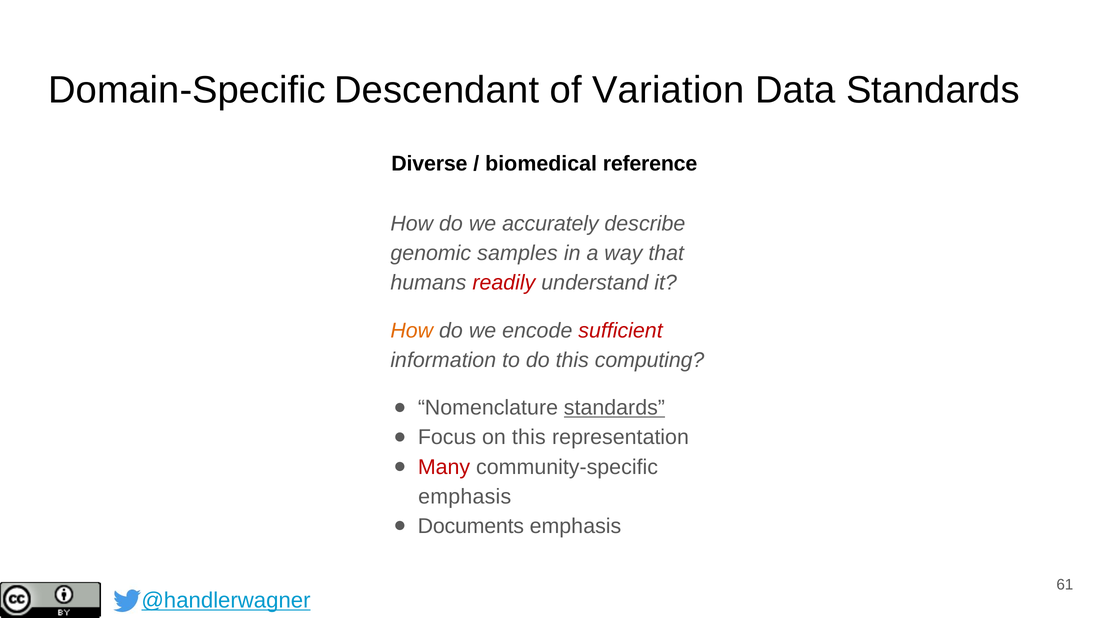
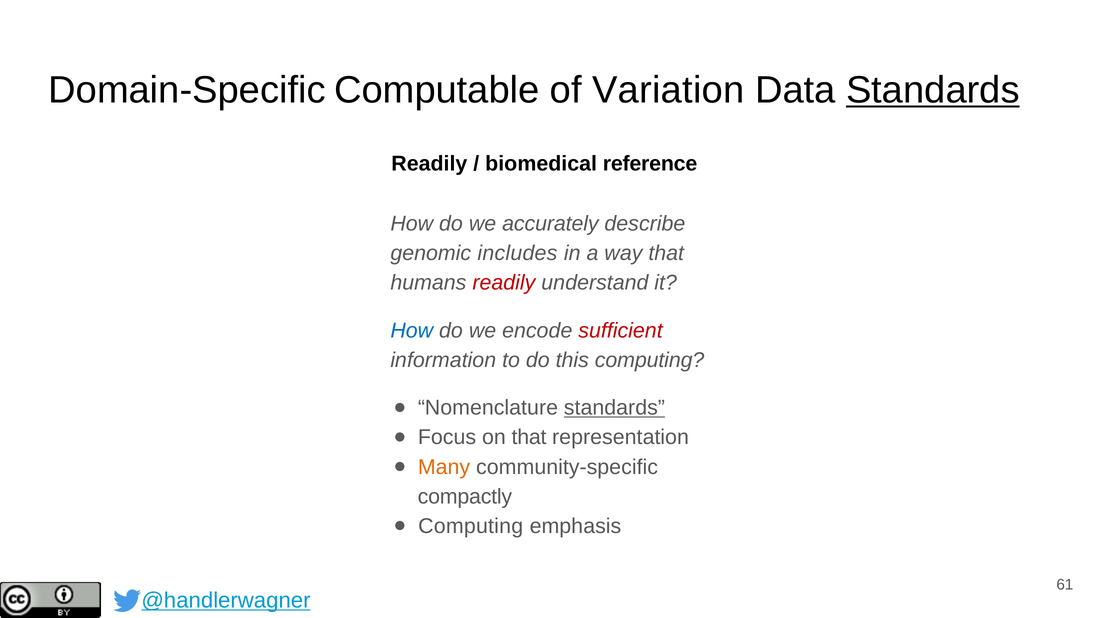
Descendant: Descendant -> Computable
Standards at (933, 90) underline: none -> present
Diverse at (429, 164): Diverse -> Readily
samples: samples -> includes
How at (412, 331) colour: orange -> blue
on this: this -> that
Many colour: red -> orange
emphasis at (465, 497): emphasis -> compactly
Documents at (471, 526): Documents -> Computing
